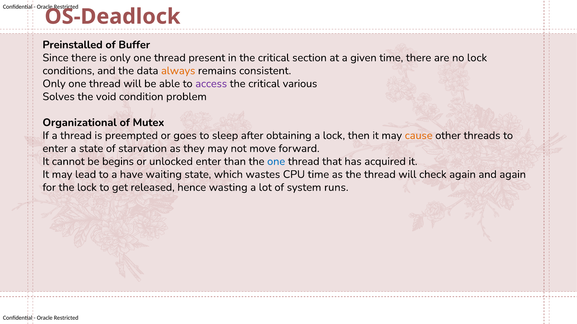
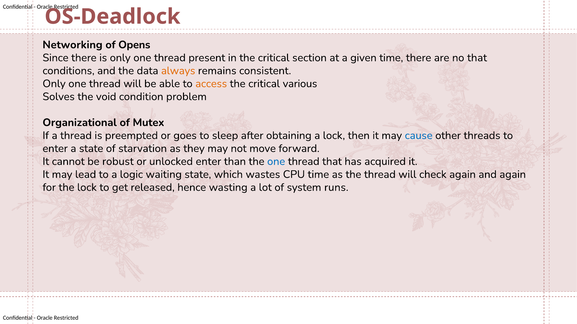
Preinstalled: Preinstalled -> Networking
Buffer: Buffer -> Opens
no lock: lock -> that
access colour: purple -> orange
cause colour: orange -> blue
begins: begins -> robust
have: have -> logic
